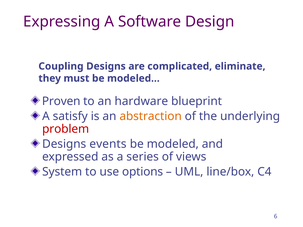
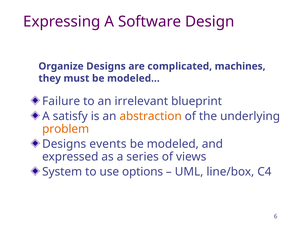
Coupling: Coupling -> Organize
eliminate: eliminate -> machines
Proven: Proven -> Failure
hardware: hardware -> irrelevant
problem colour: red -> orange
